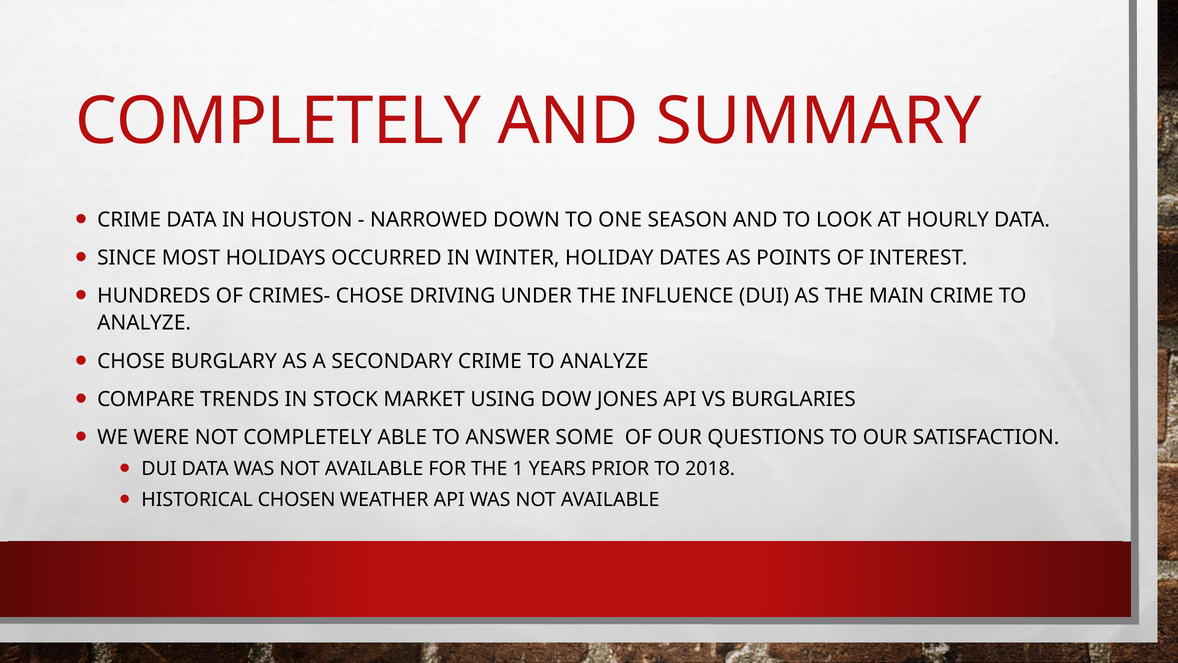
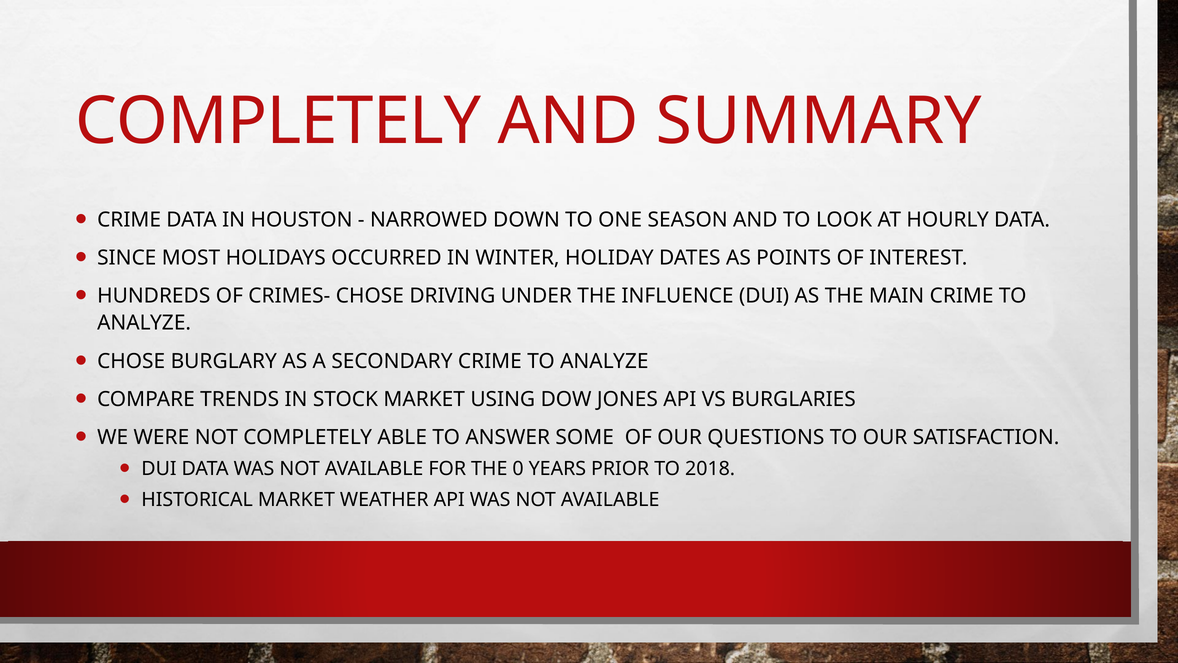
1: 1 -> 0
HISTORICAL CHOSEN: CHOSEN -> MARKET
